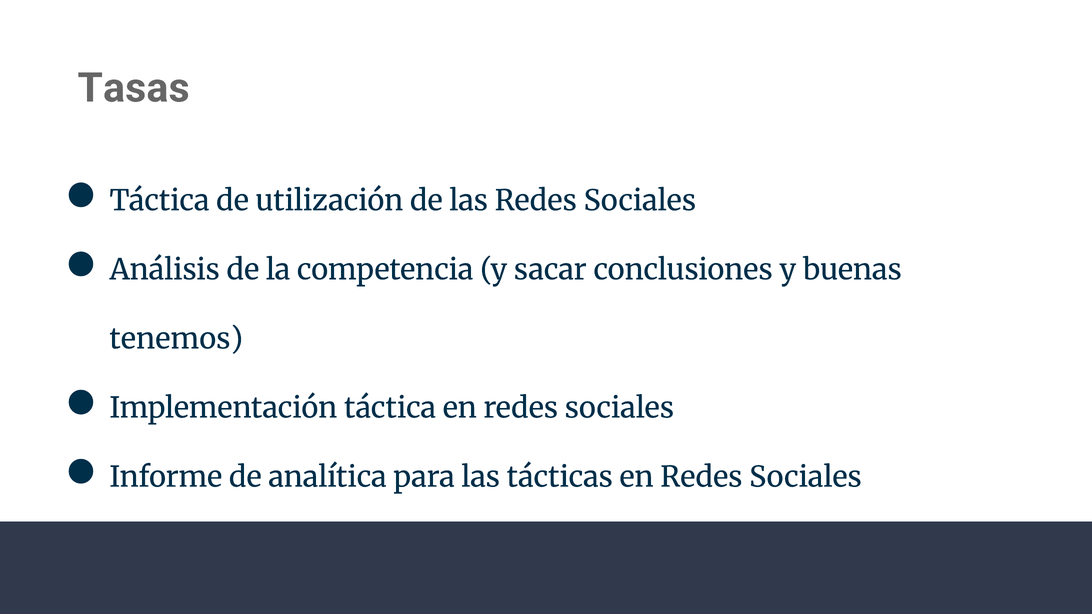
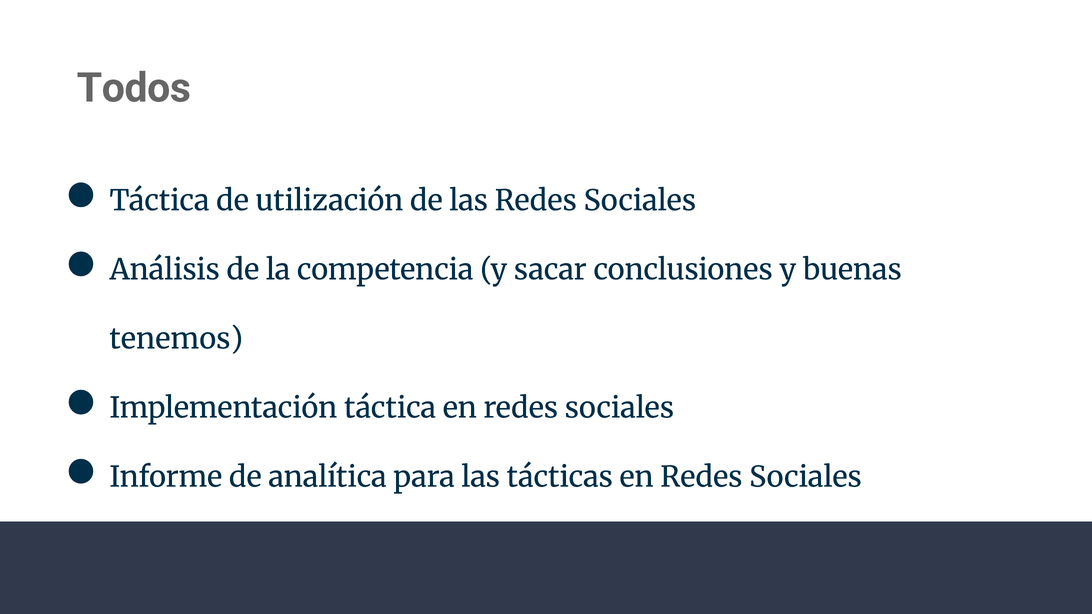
Tasas: Tasas -> Todos
